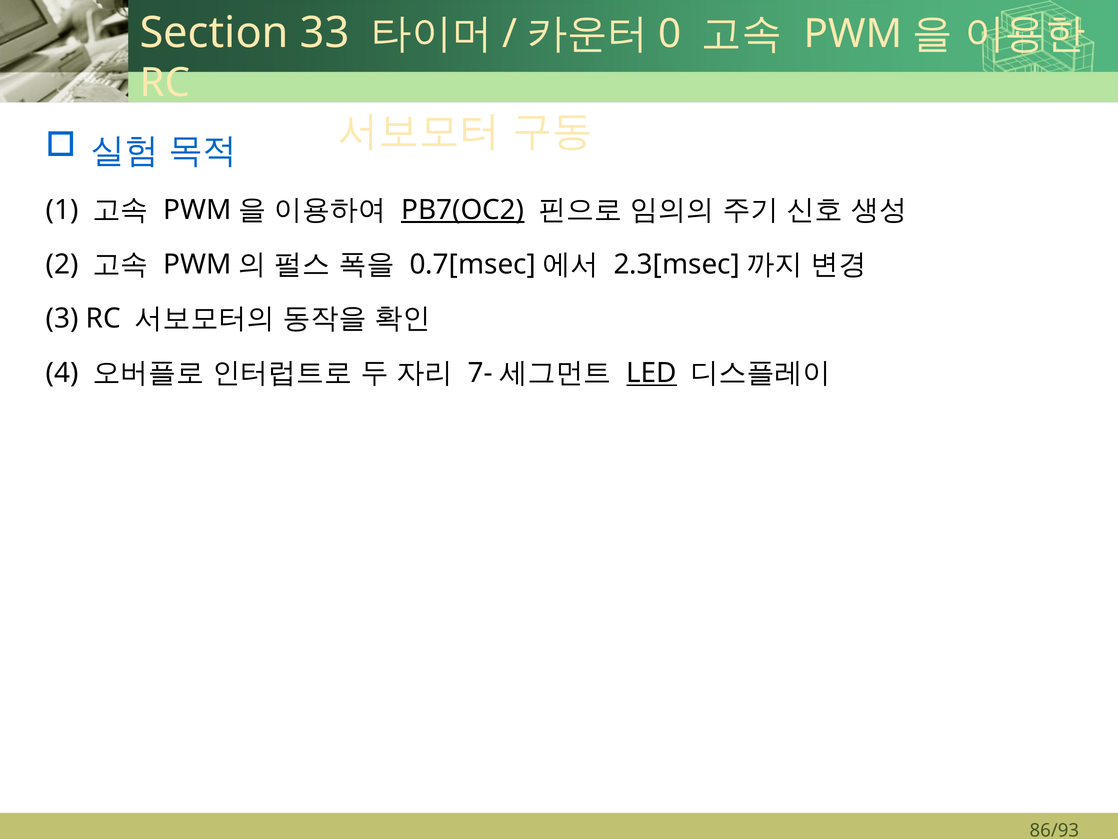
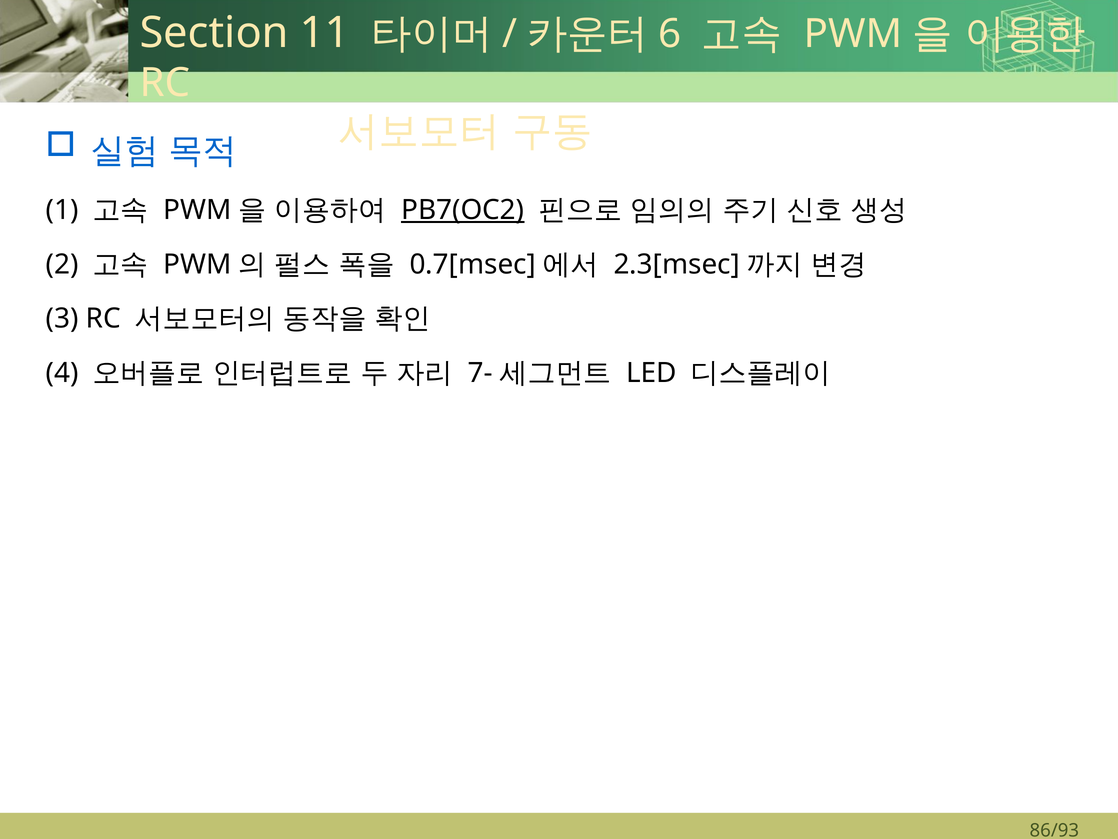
33: 33 -> 11
0: 0 -> 6
LED underline: present -> none
